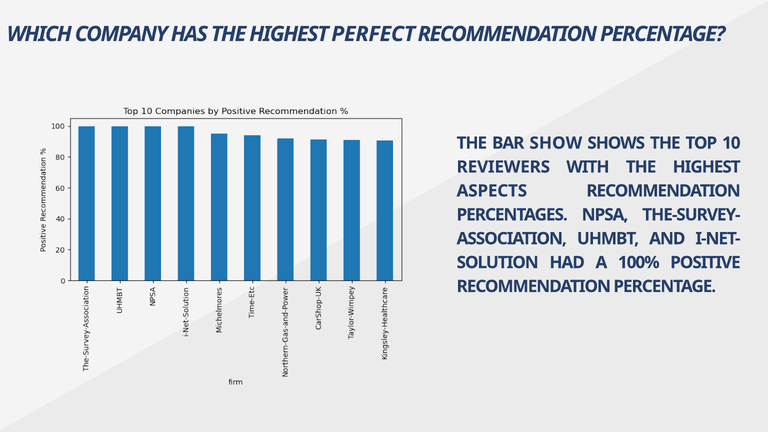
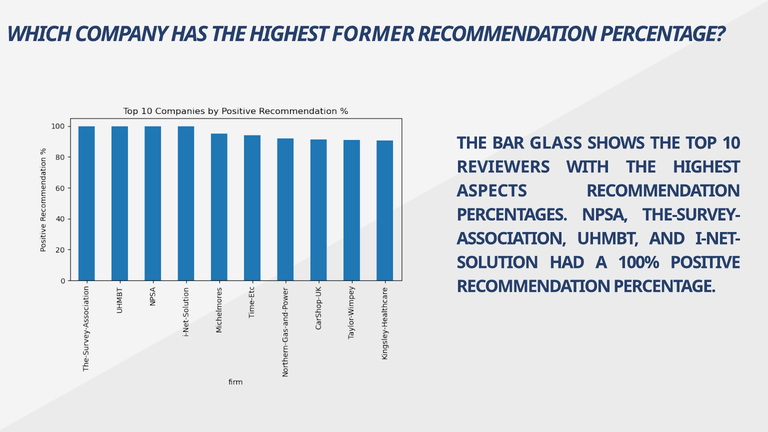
PERFECT: PERFECT -> FORMER
SHOW: SHOW -> GLASS
